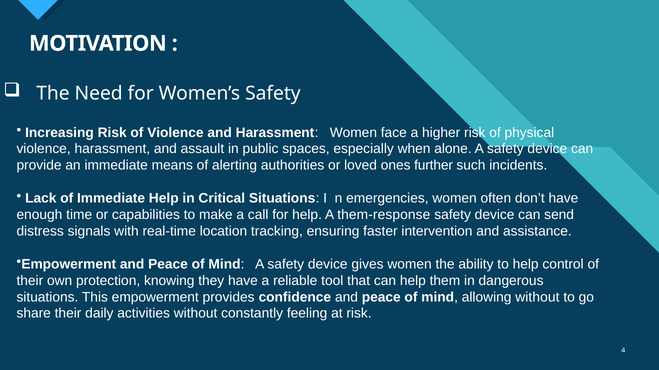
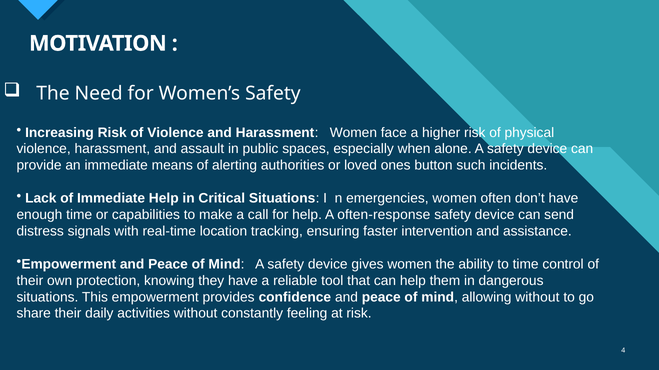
further: further -> button
them-response: them-response -> often-response
to help: help -> time
